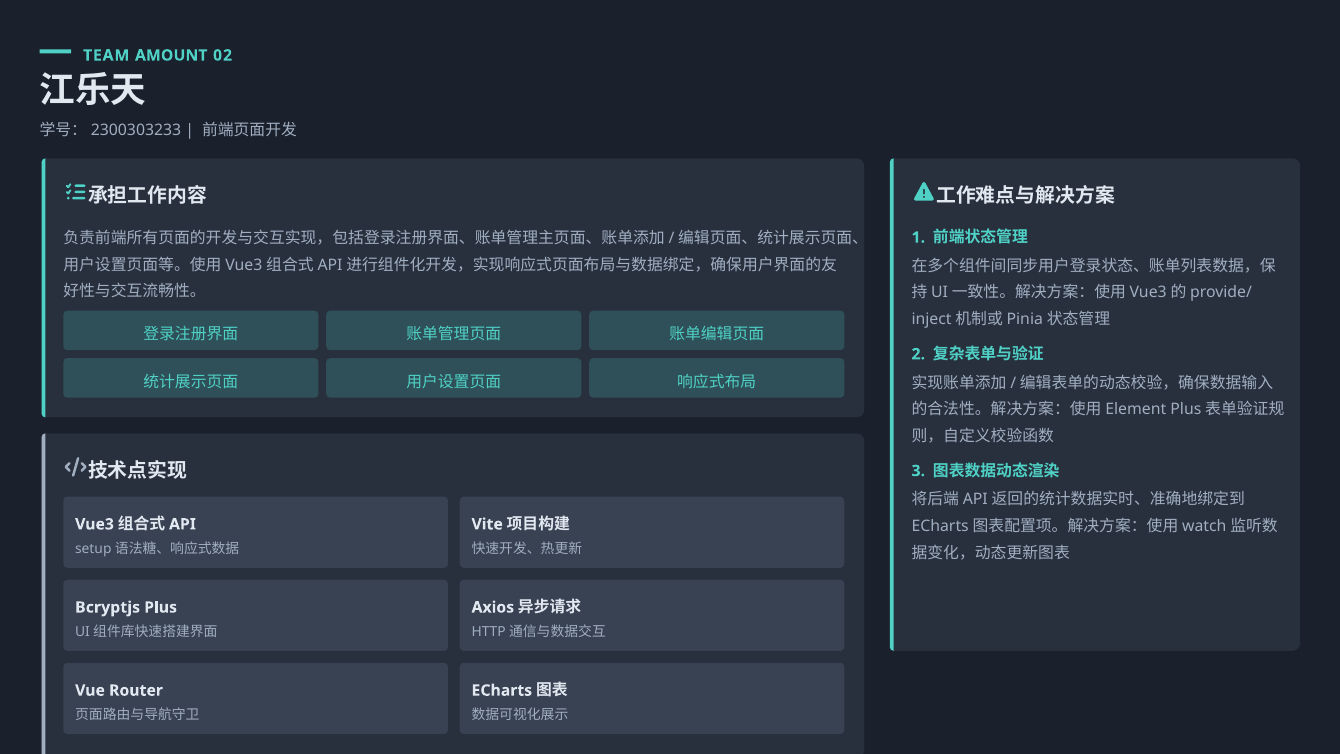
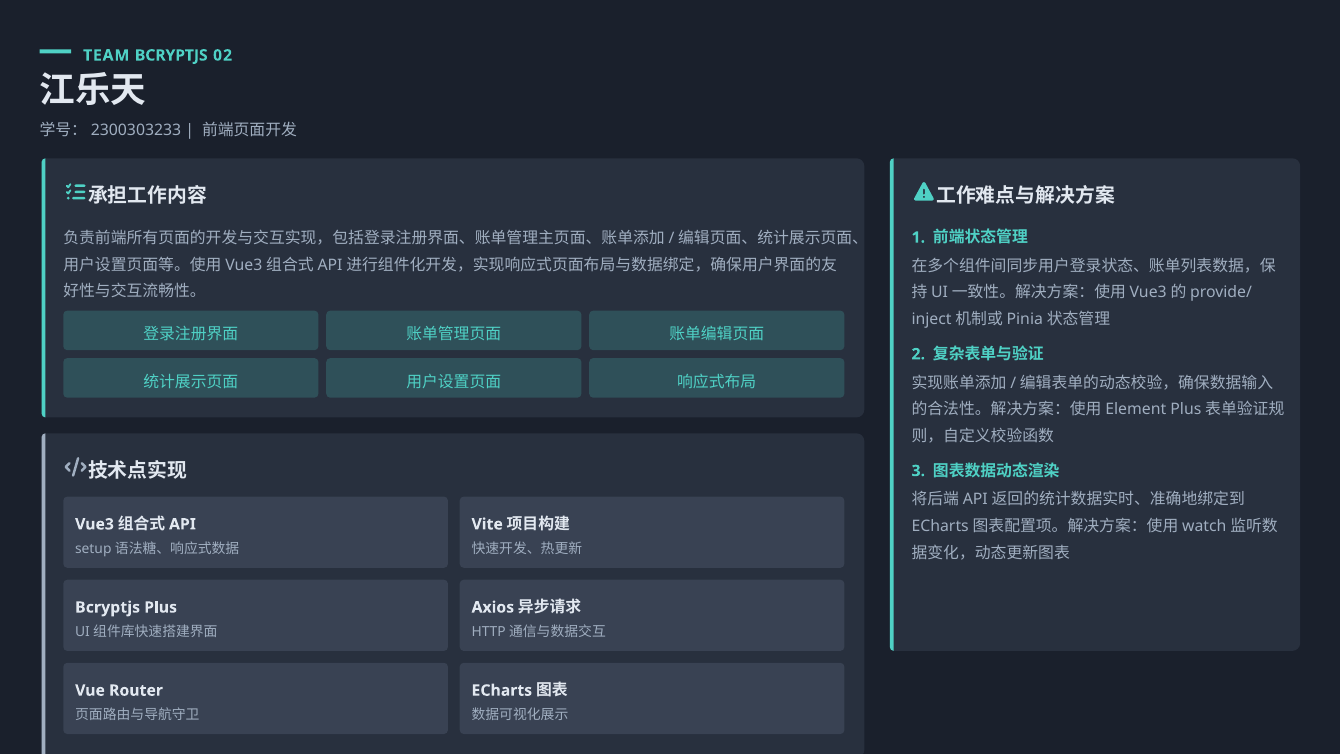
TEAM AMOUNT: AMOUNT -> BCRYPTJS
